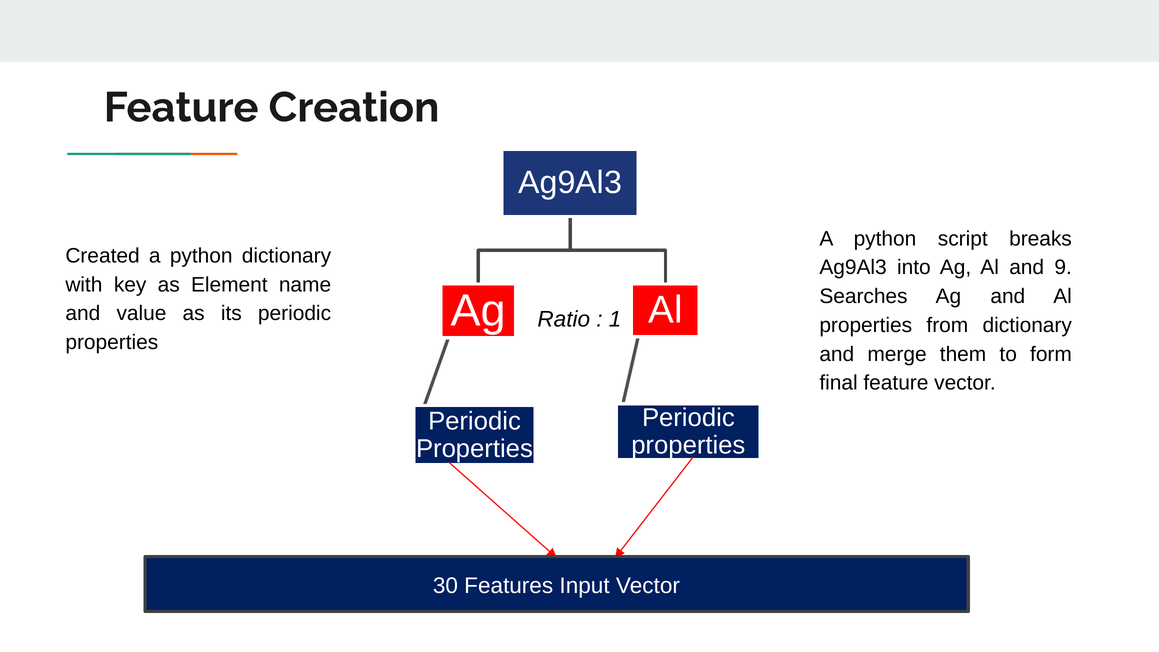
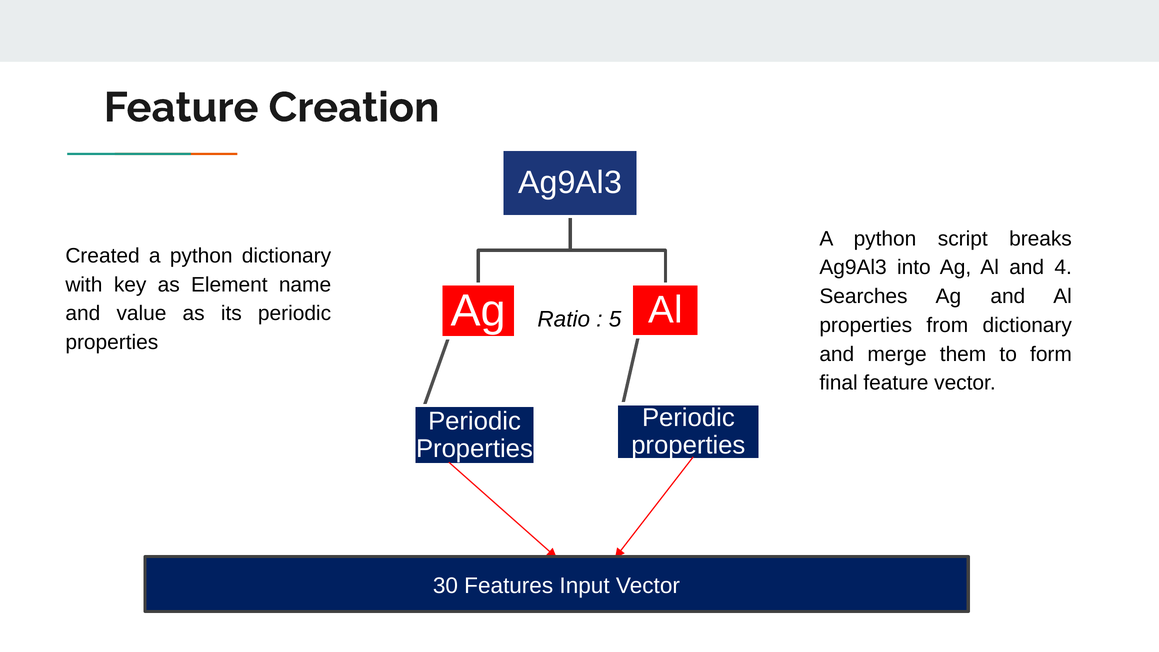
9: 9 -> 4
1: 1 -> 5
